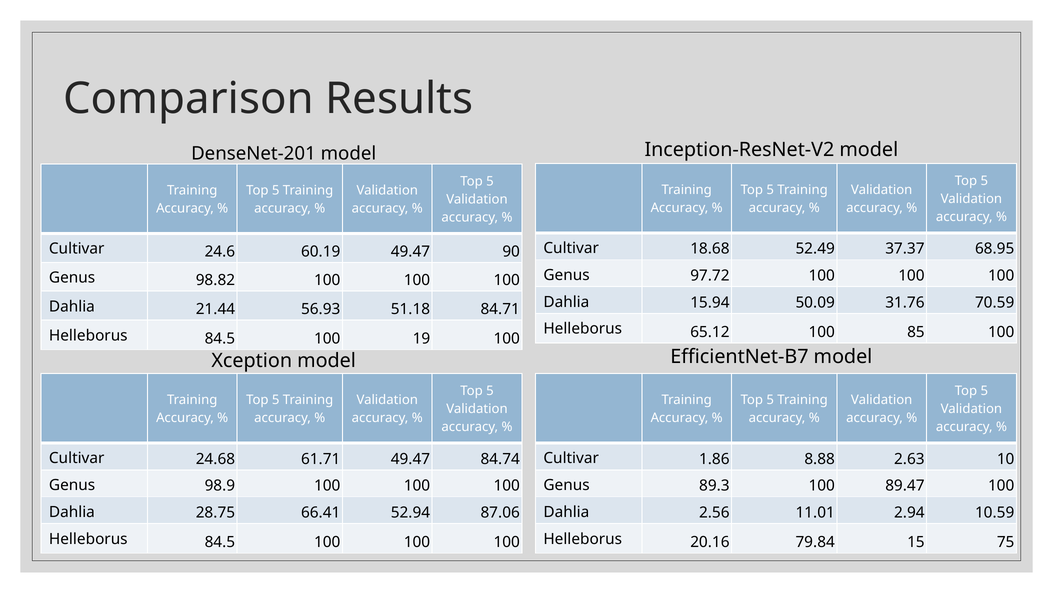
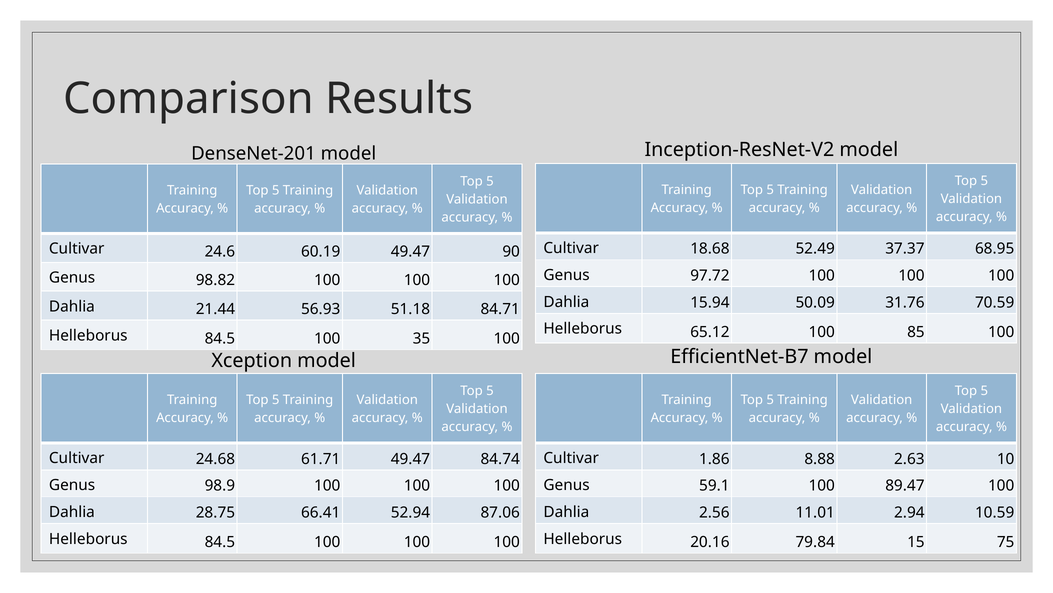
19: 19 -> 35
89.3: 89.3 -> 59.1
